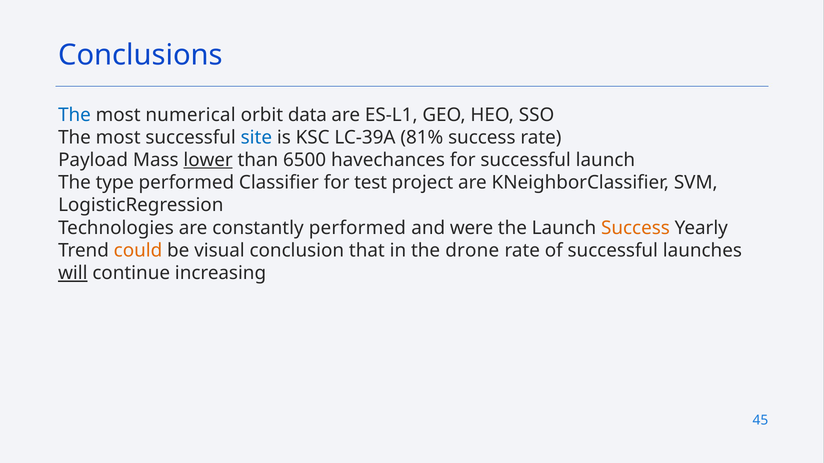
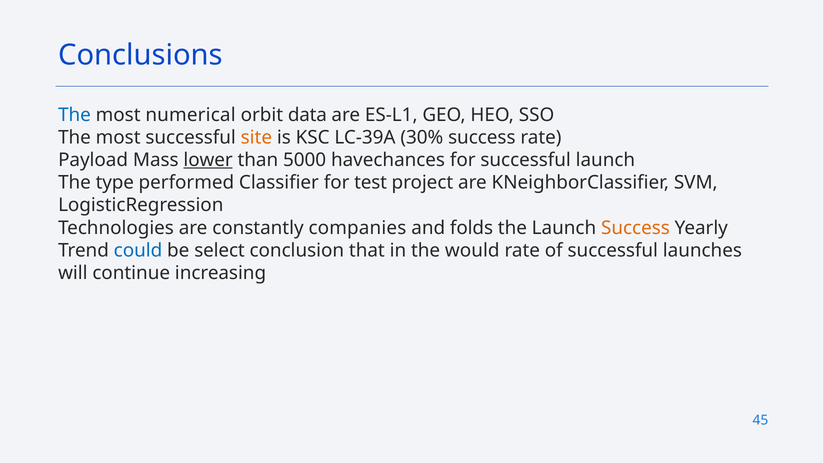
site colour: blue -> orange
81%: 81% -> 30%
6500: 6500 -> 5000
constantly performed: performed -> companies
were: were -> folds
could colour: orange -> blue
visual: visual -> select
drone: drone -> would
will underline: present -> none
